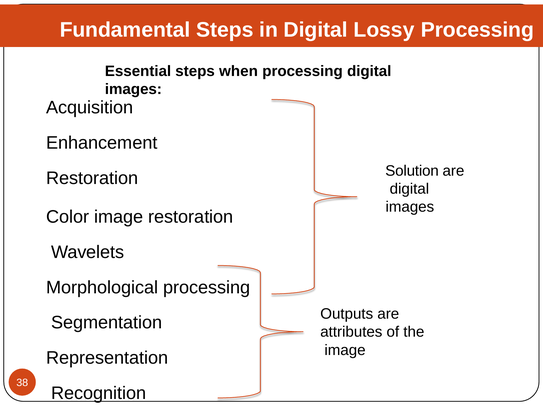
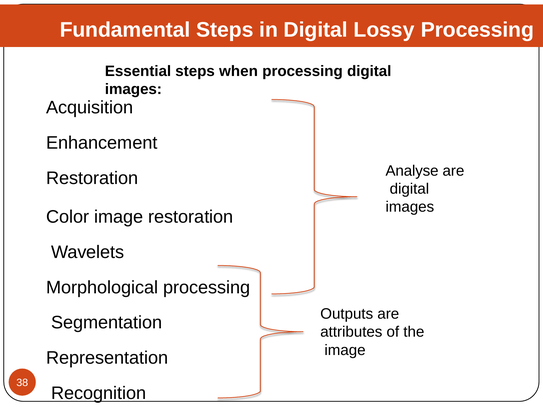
Solution: Solution -> Analyse
